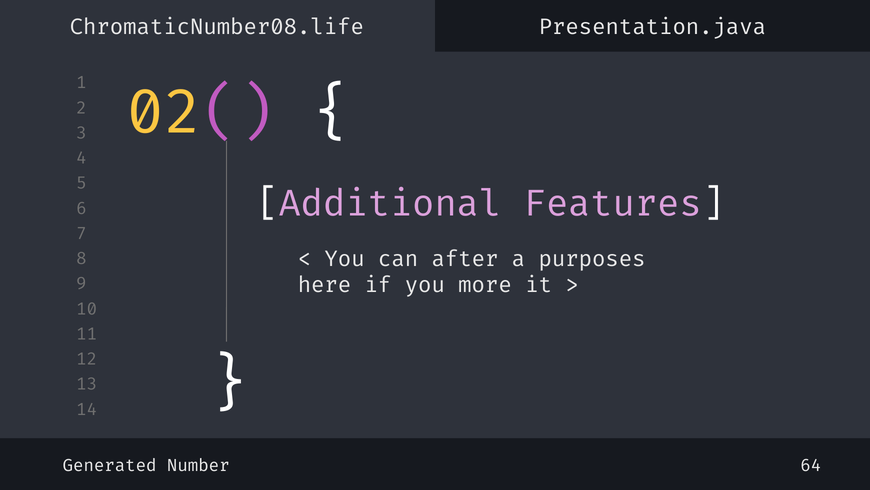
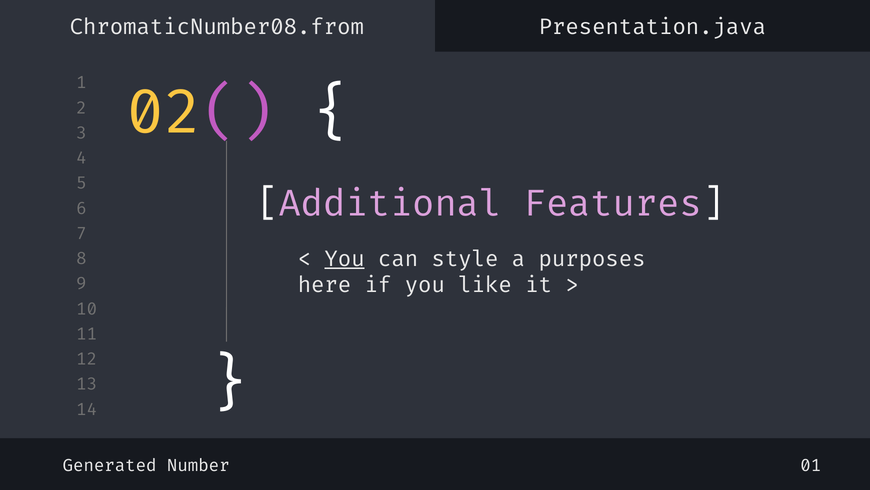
ChromaticNumber08.life: ChromaticNumber08.life -> ChromaticNumber08.from
You at (345, 259) underline: none -> present
after: after -> style
more: more -> like
64: 64 -> 01
